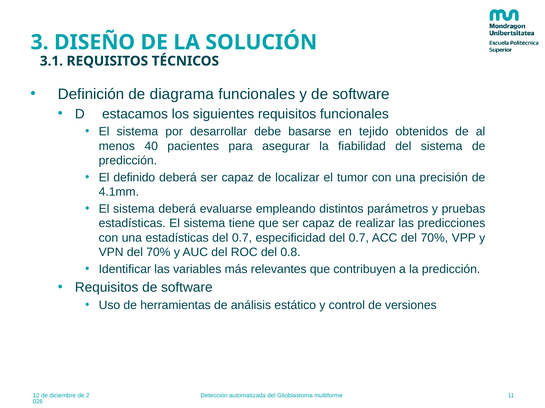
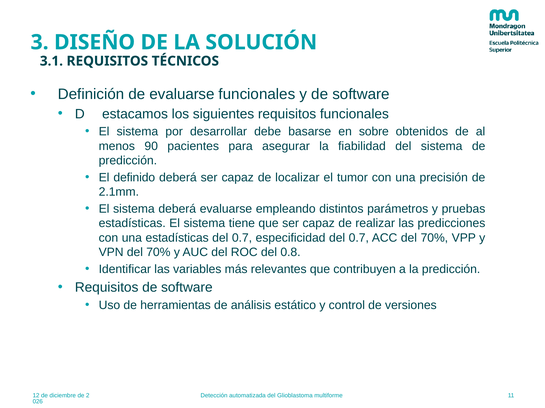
de diagrama: diagrama -> evaluarse
tejido: tejido -> sobre
40: 40 -> 90
4.1mm: 4.1mm -> 2.1mm
